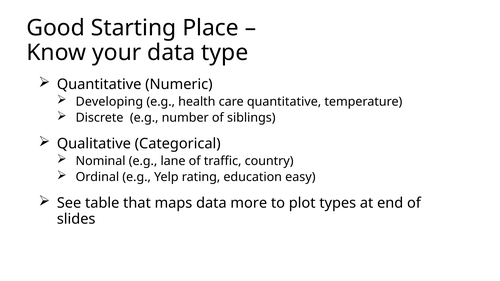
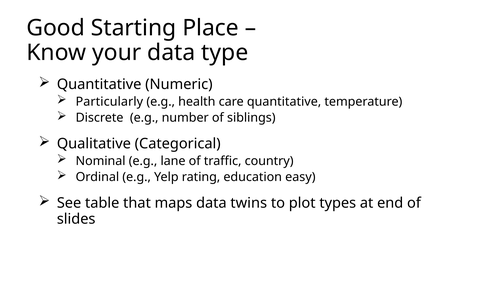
Developing: Developing -> Particularly
more: more -> twins
